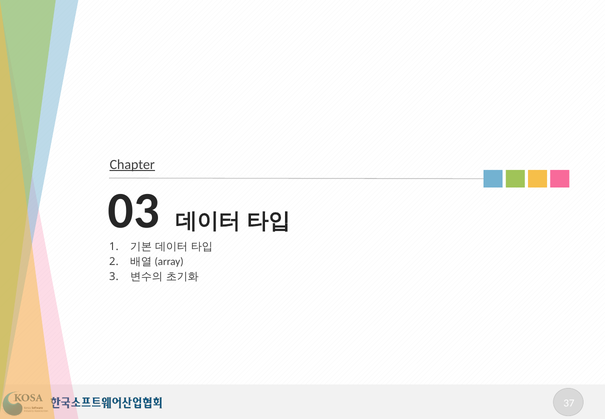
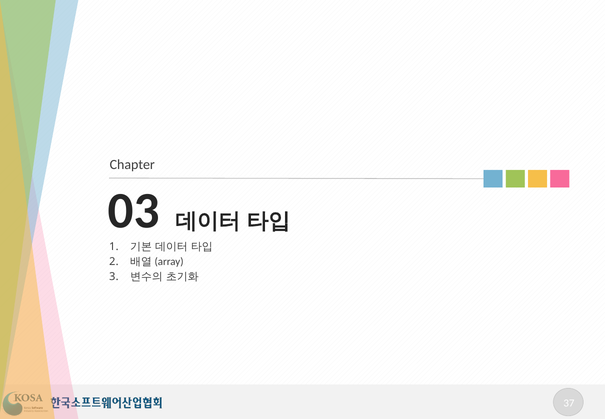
Chapter underline: present -> none
